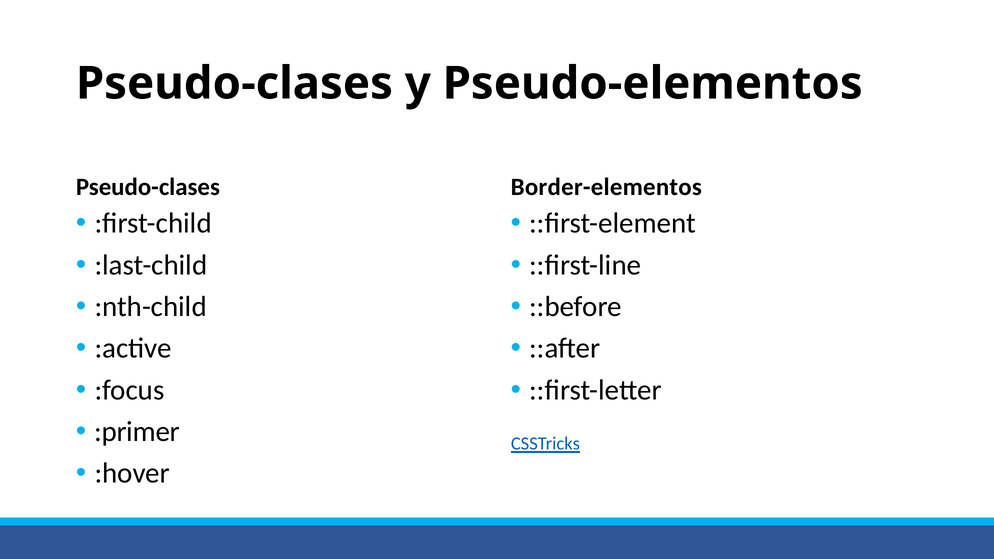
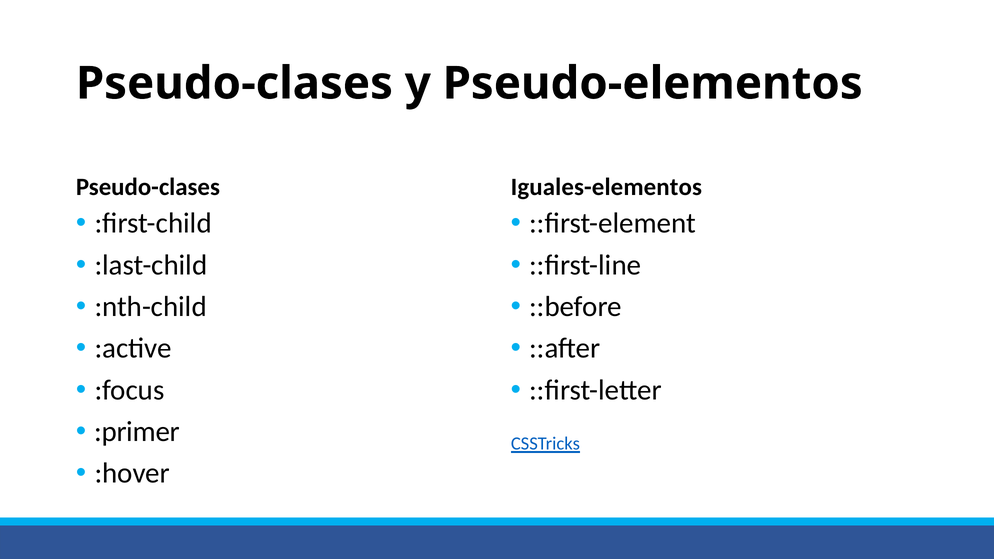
Border-elementos: Border-elementos -> Iguales-elementos
